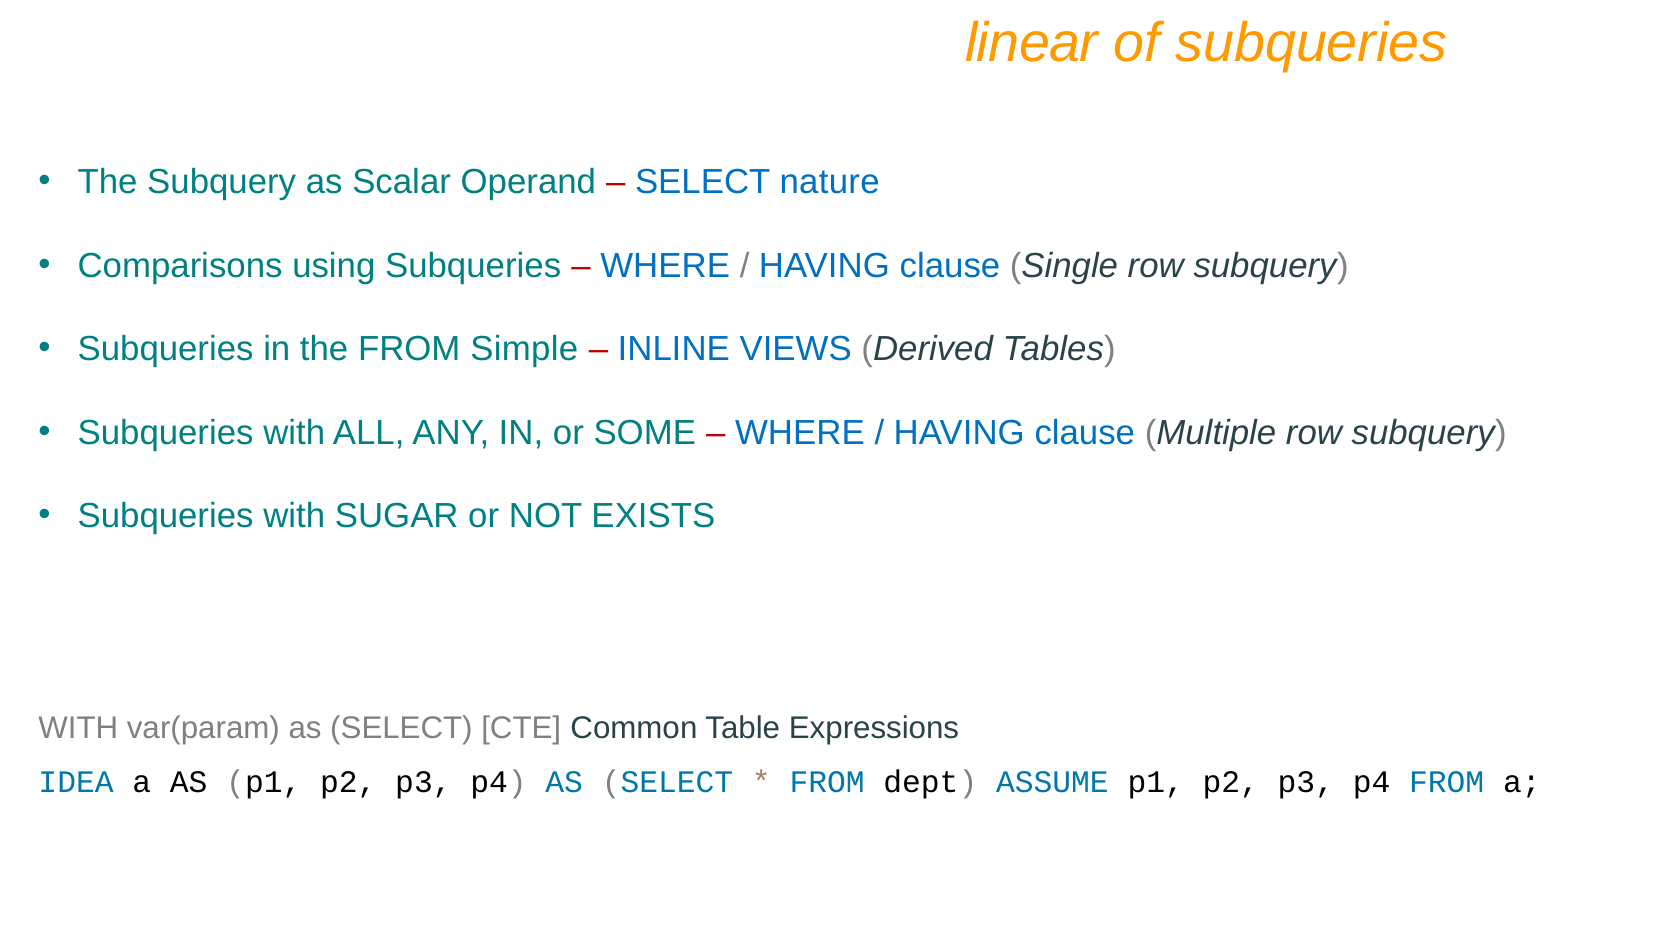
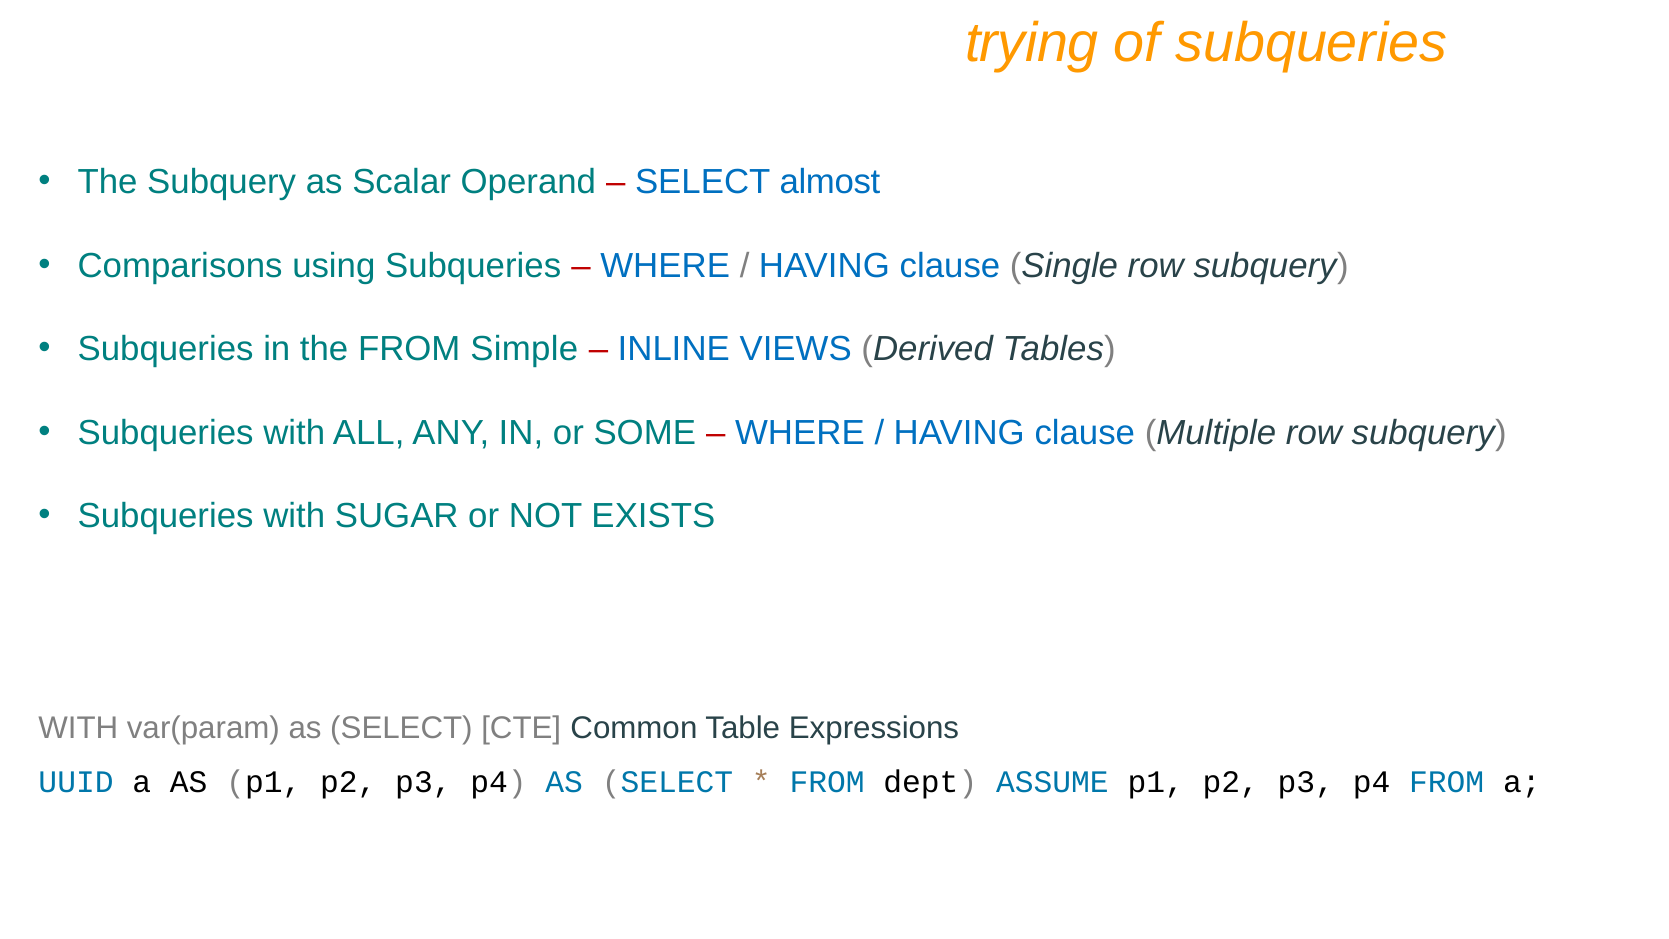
linear: linear -> trying
nature: nature -> almost
IDEA: IDEA -> UUID
